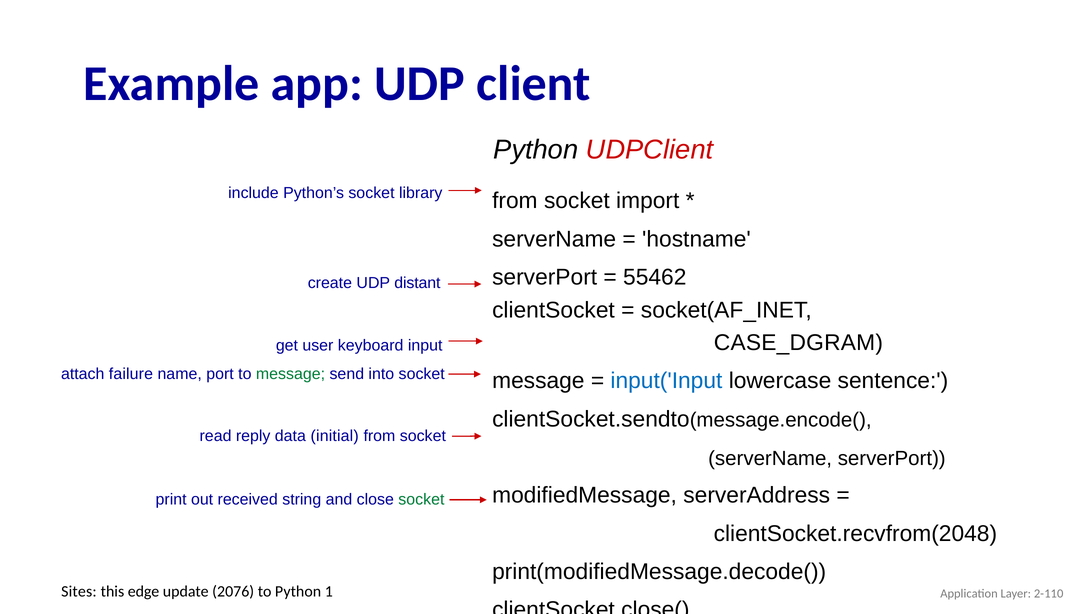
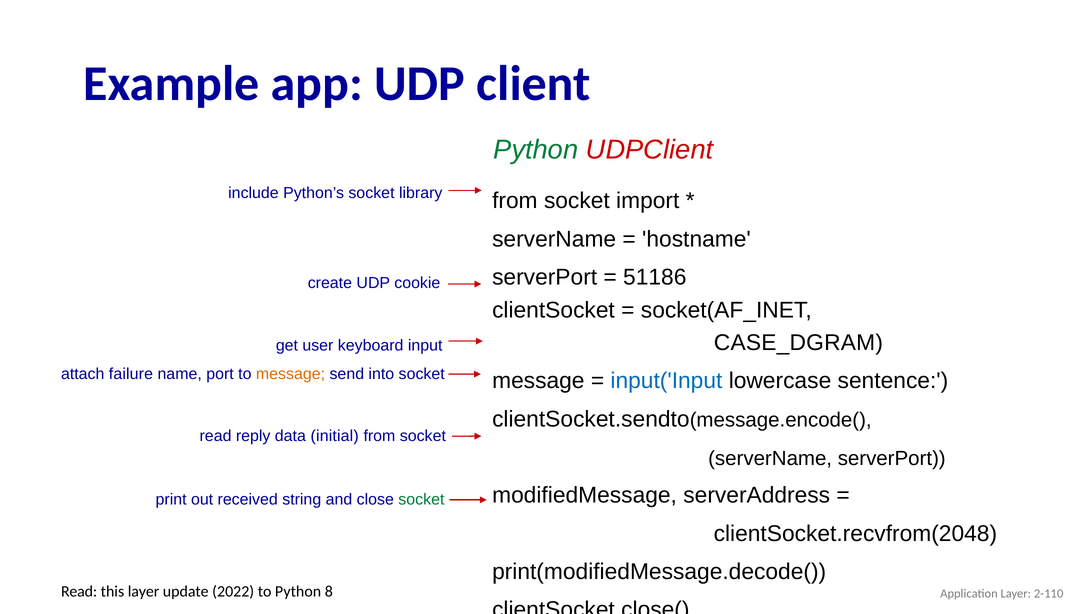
Python at (536, 150) colour: black -> green
55462: 55462 -> 51186
distant: distant -> cookie
message at (290, 374) colour: green -> orange
Sites at (79, 592): Sites -> Read
this edge: edge -> layer
2076: 2076 -> 2022
1: 1 -> 8
